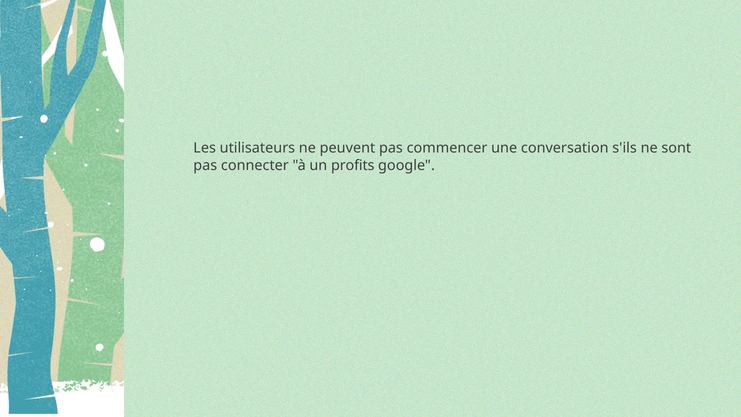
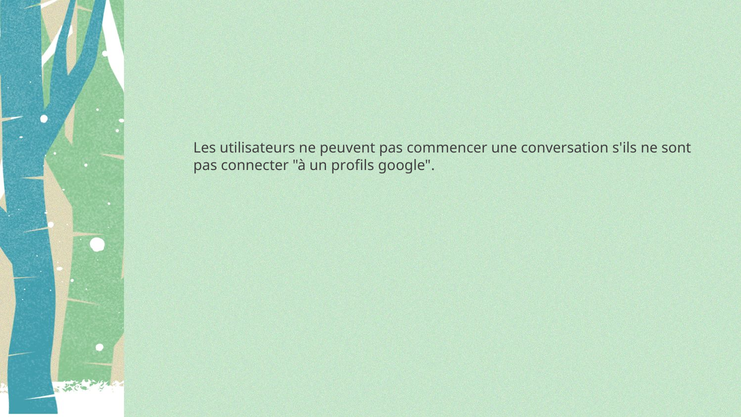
profits: profits -> profils
